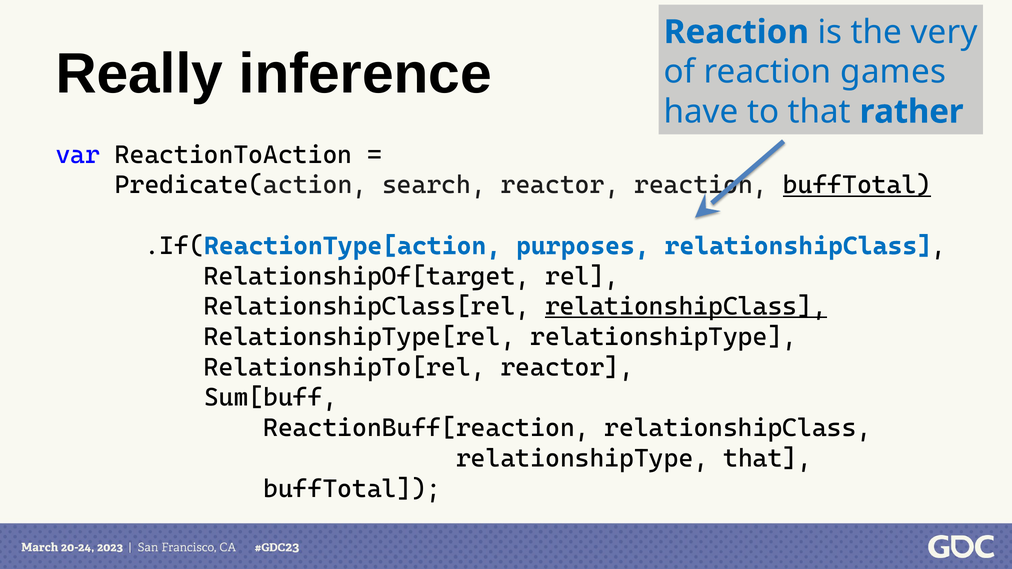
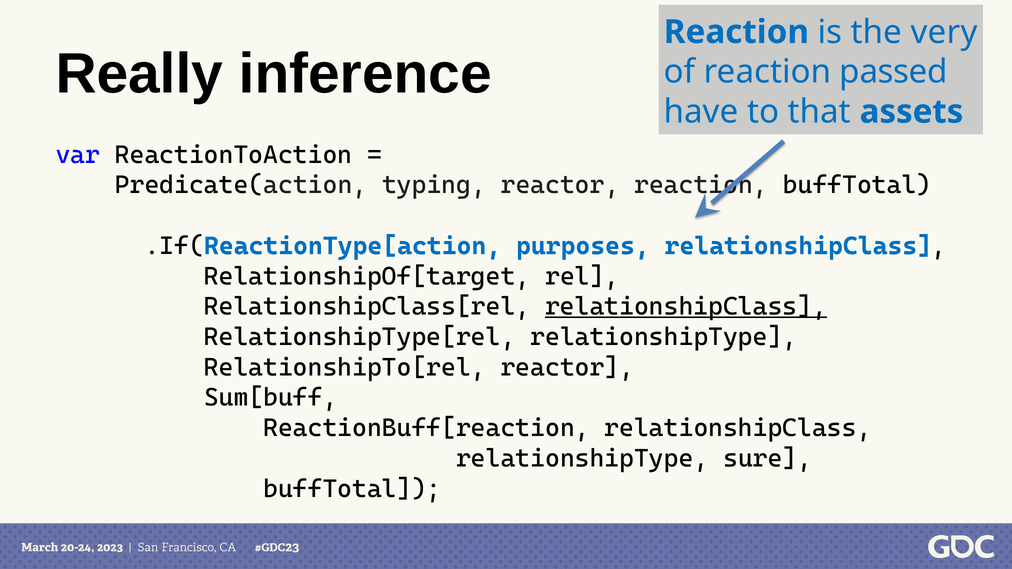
games: games -> passed
rather: rather -> assets
search: search -> typing
buffTotal at (857, 185) underline: present -> none
relationshipType that: that -> sure
